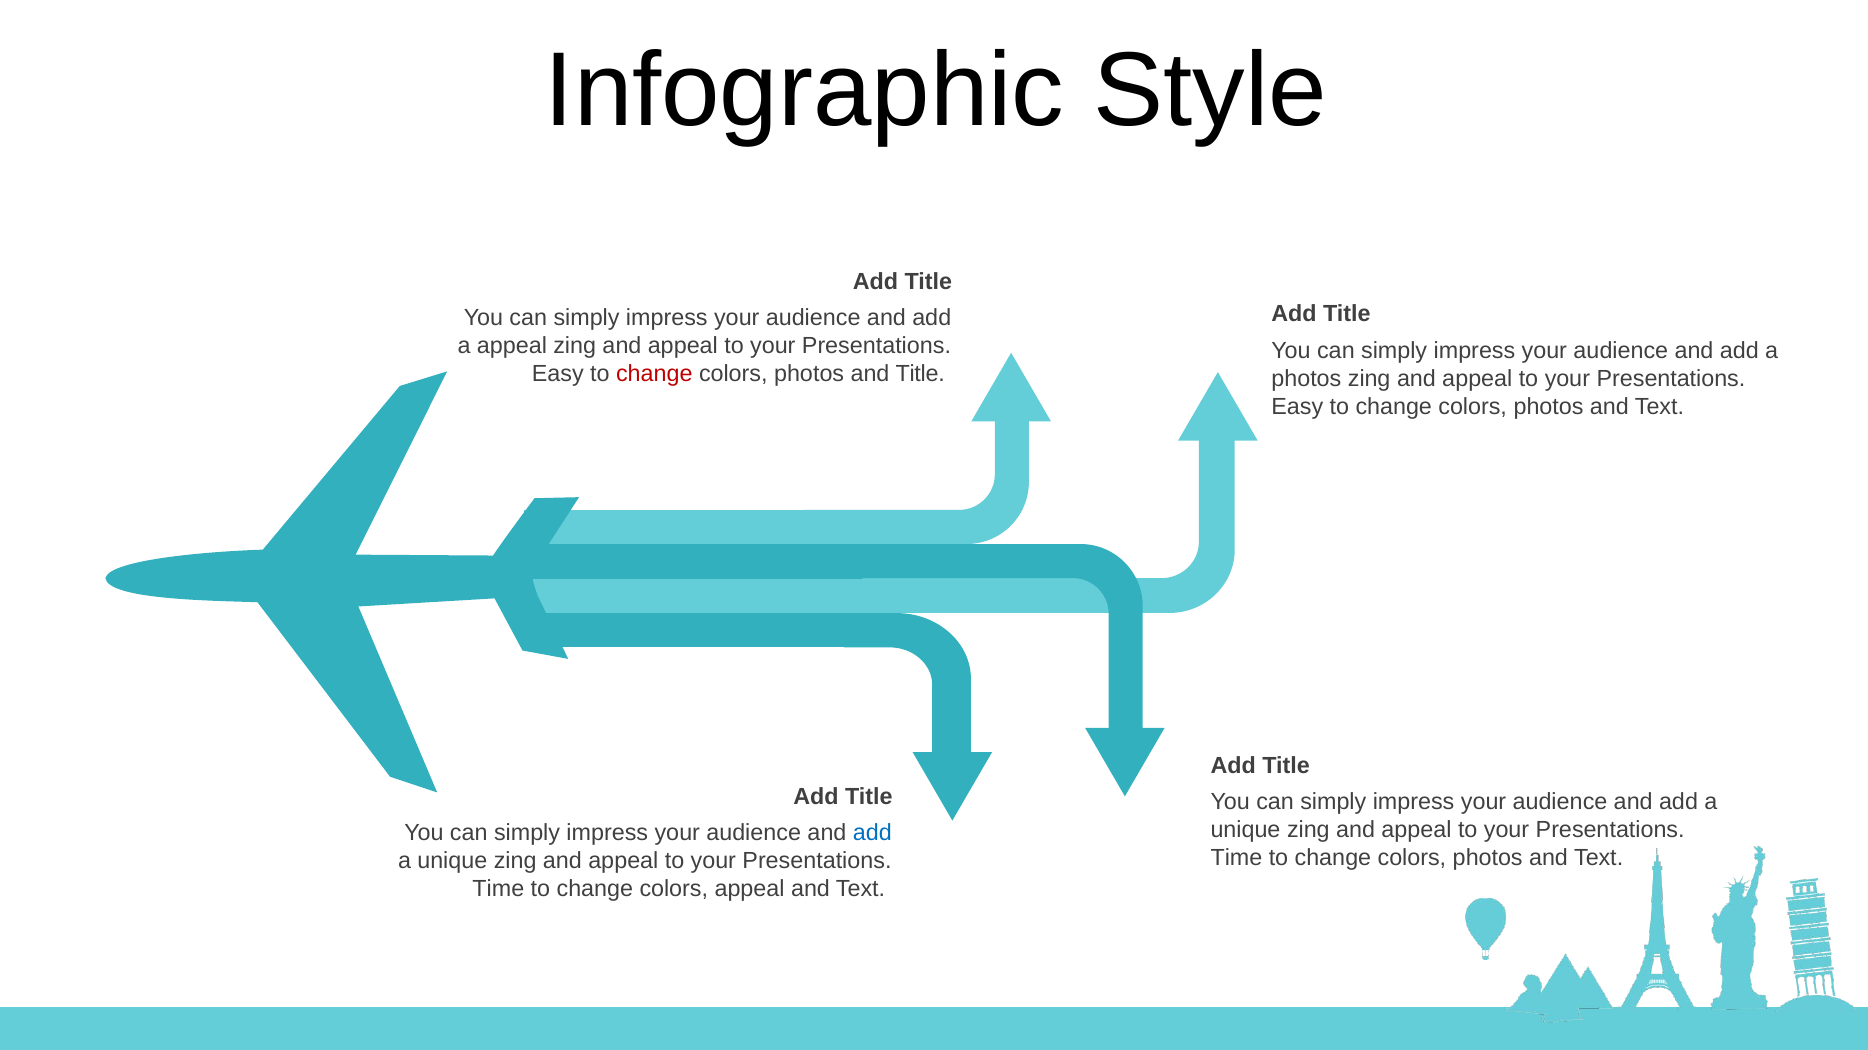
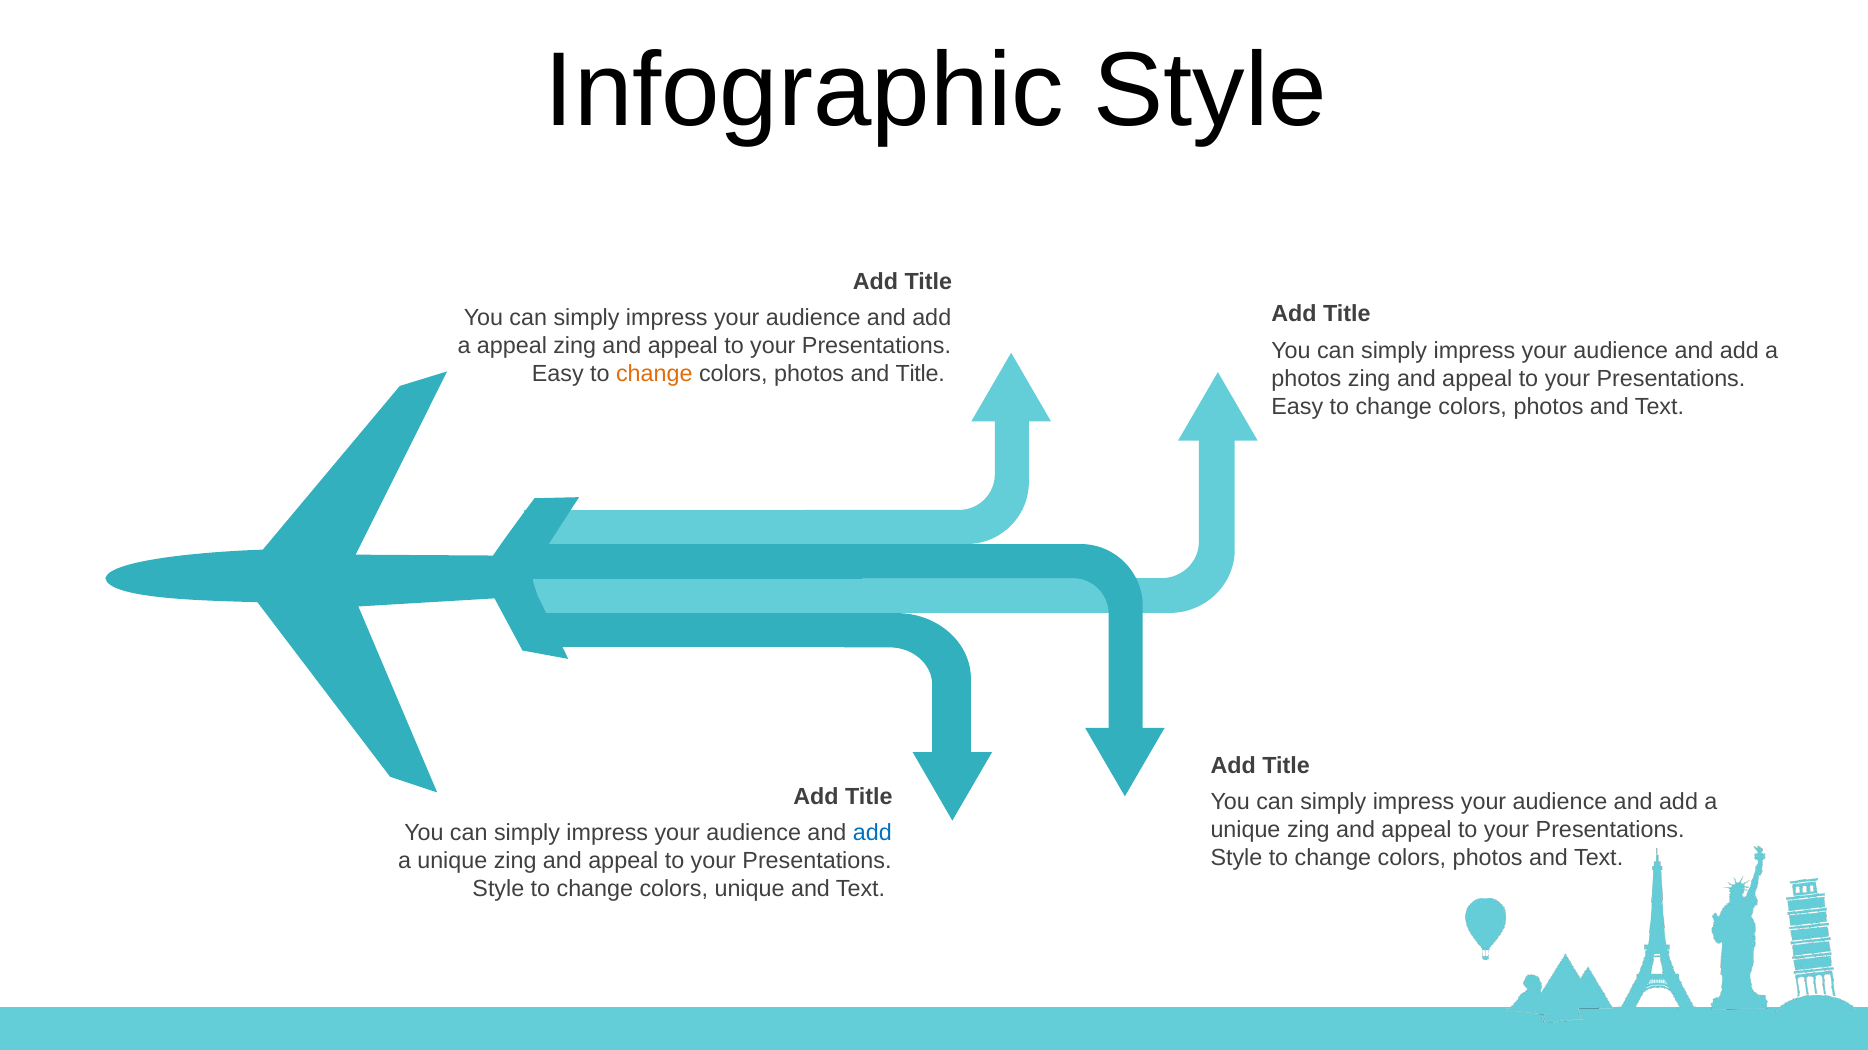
change at (654, 374) colour: red -> orange
Time at (1236, 859): Time -> Style
Time at (498, 889): Time -> Style
colors appeal: appeal -> unique
